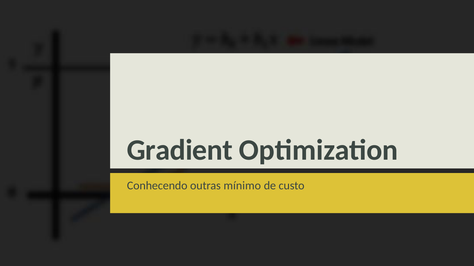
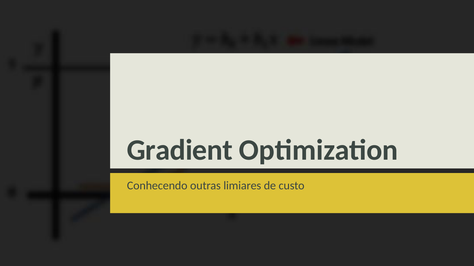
mínimo: mínimo -> limiares
